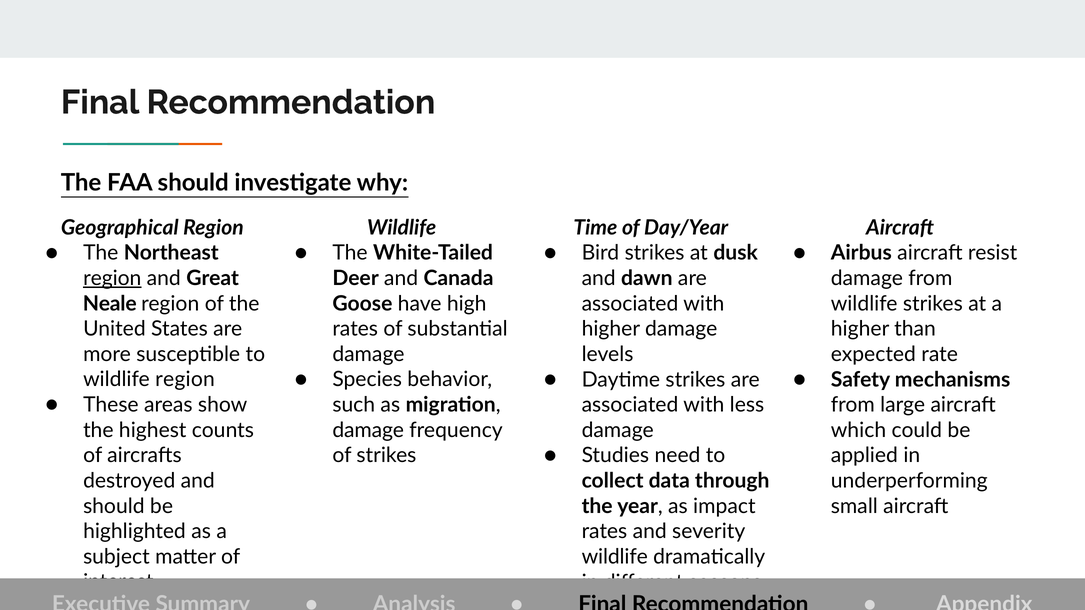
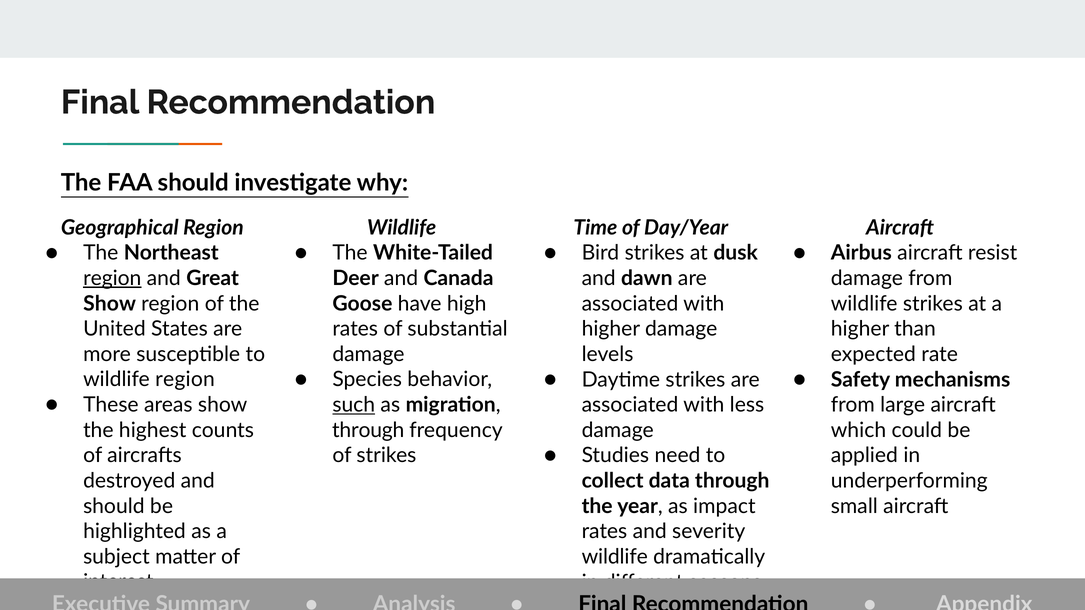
Neale at (110, 304): Neale -> Show
such underline: none -> present
damage at (368, 430): damage -> through
